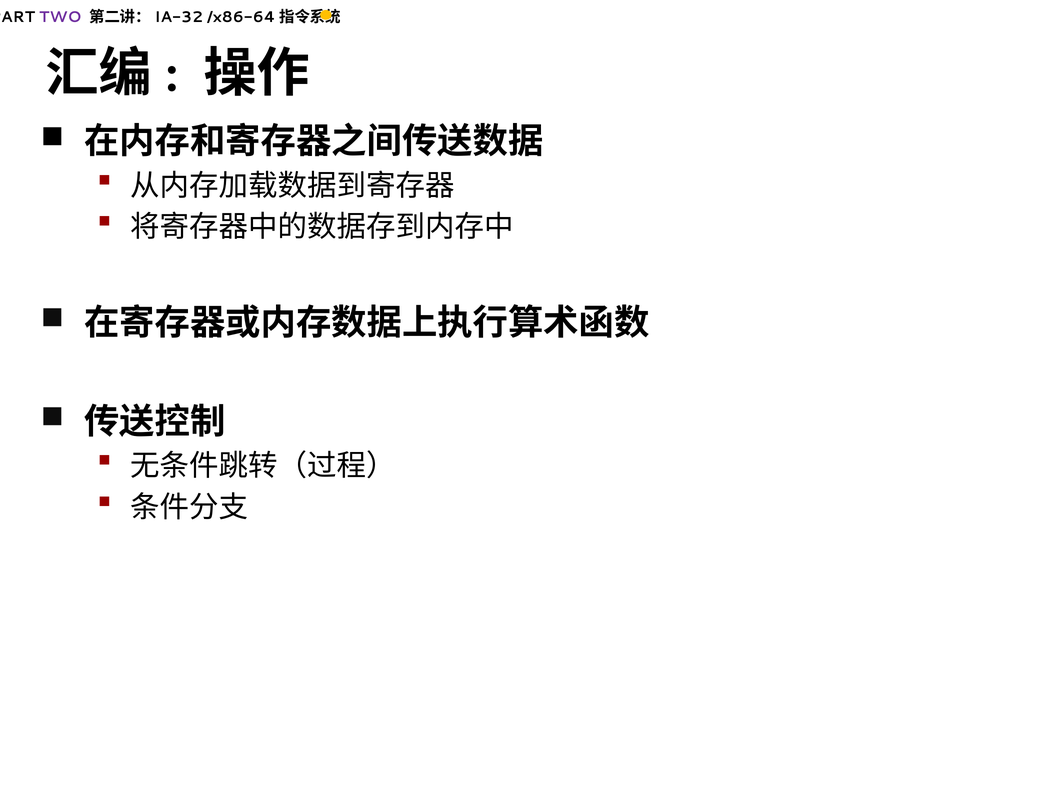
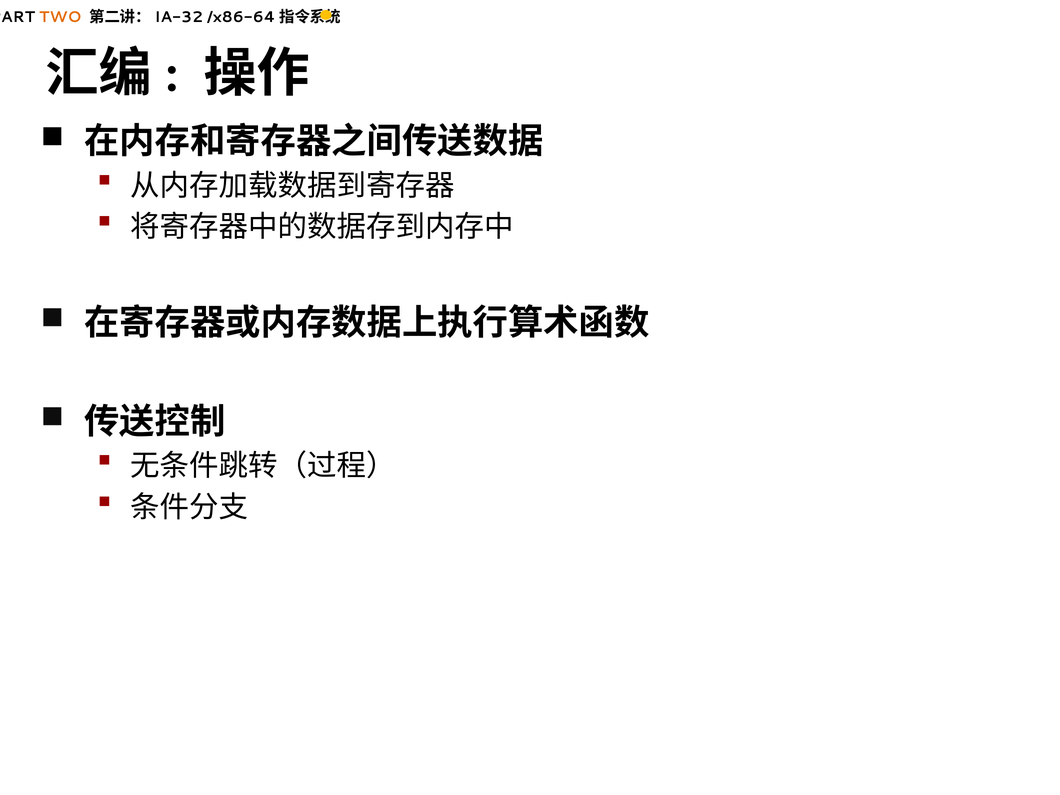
TWO colour: purple -> orange
